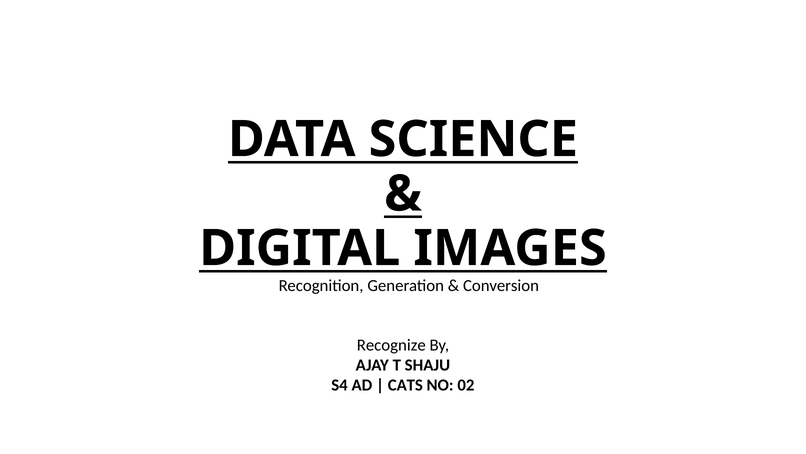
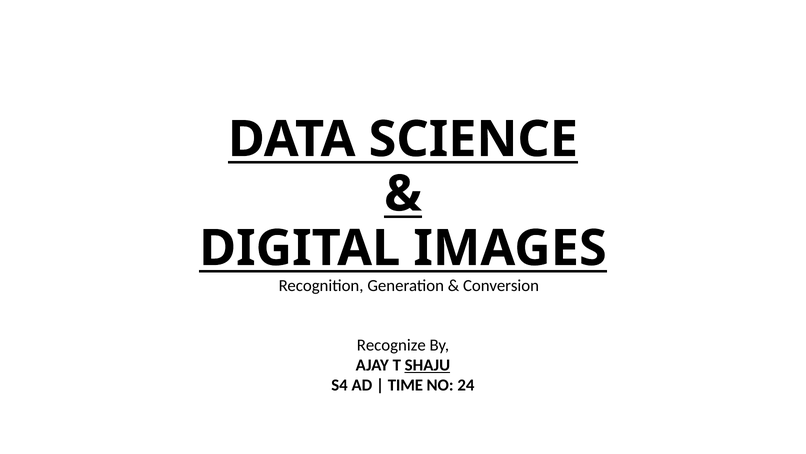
SHAJU underline: none -> present
CATS: CATS -> TIME
02: 02 -> 24
